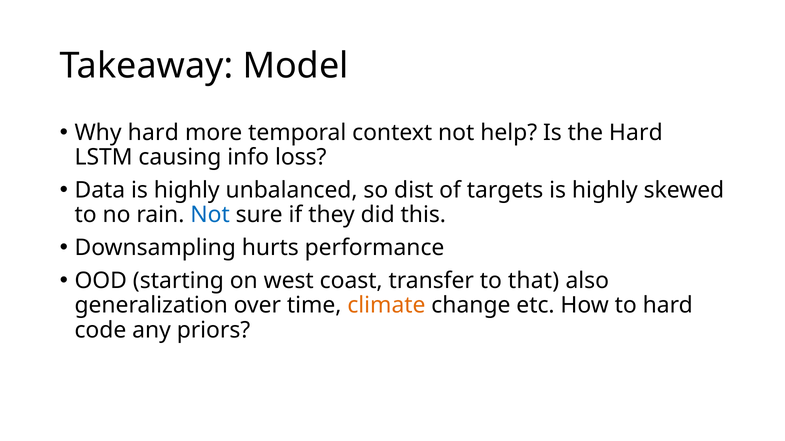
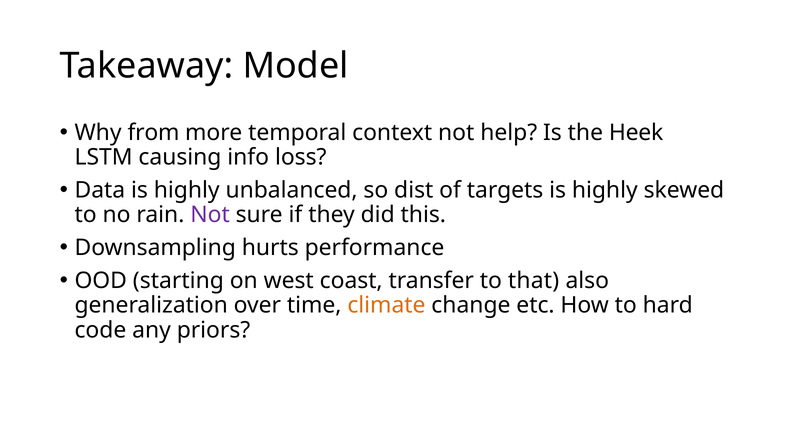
Why hard: hard -> from
the Hard: Hard -> Heek
Not at (210, 215) colour: blue -> purple
